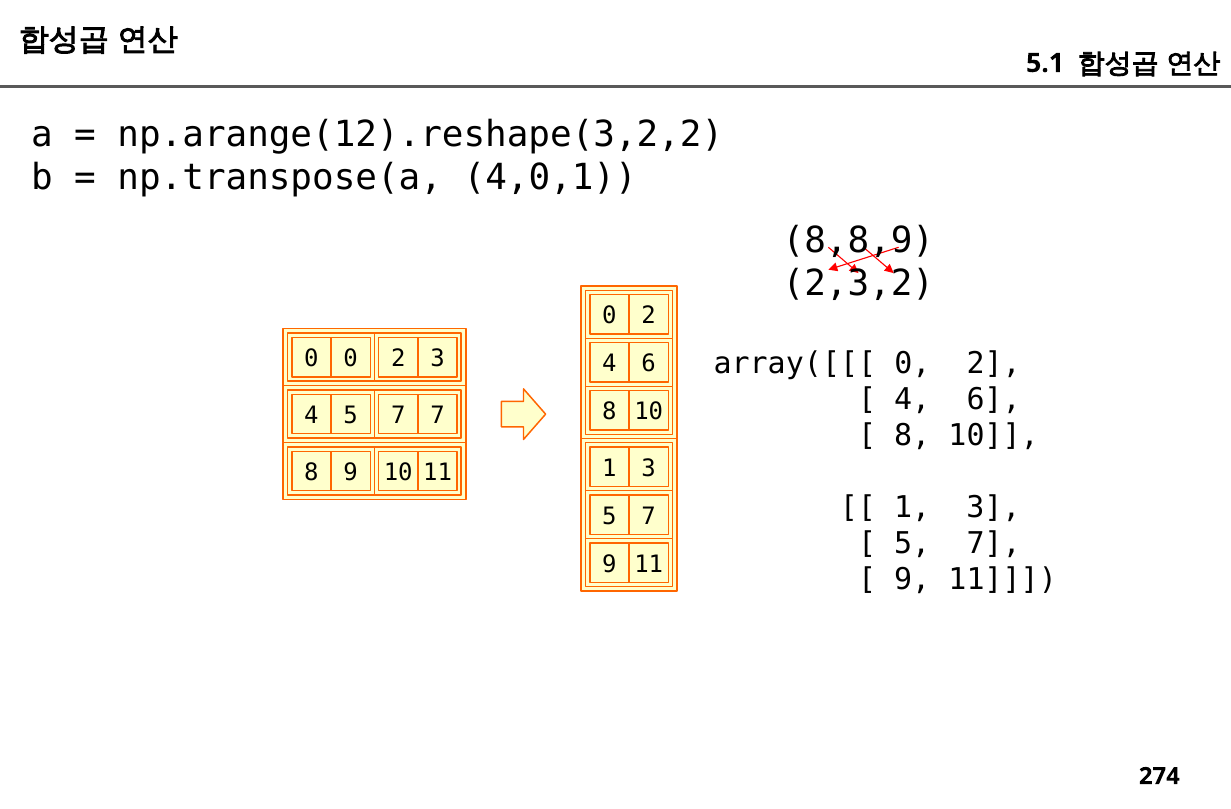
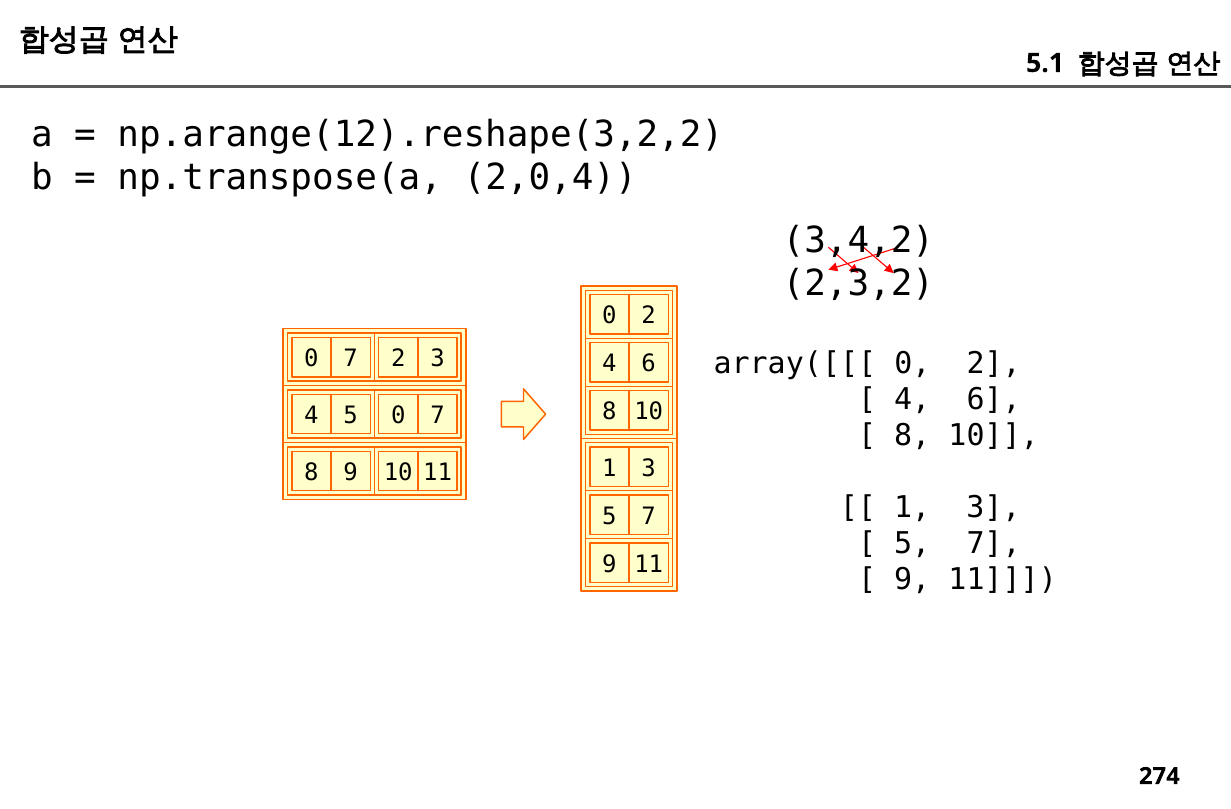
4,0,1: 4,0,1 -> 2,0,4
8,8,9: 8,8,9 -> 3,4,2
0 at (351, 359): 0 -> 7
4 5 7: 7 -> 0
